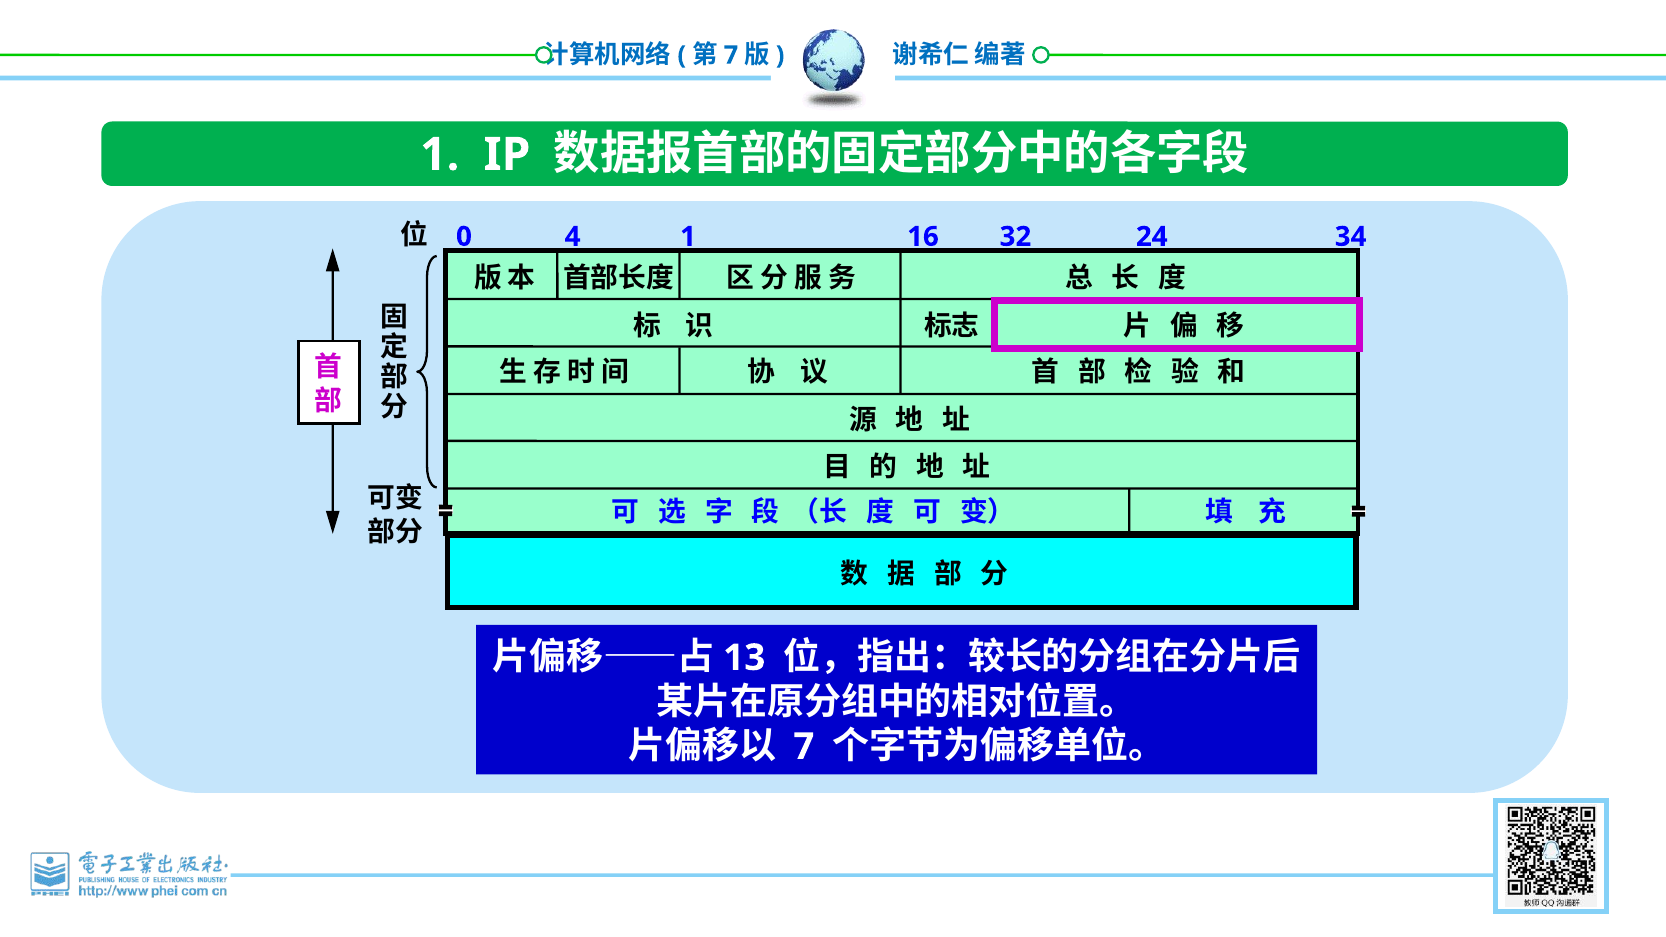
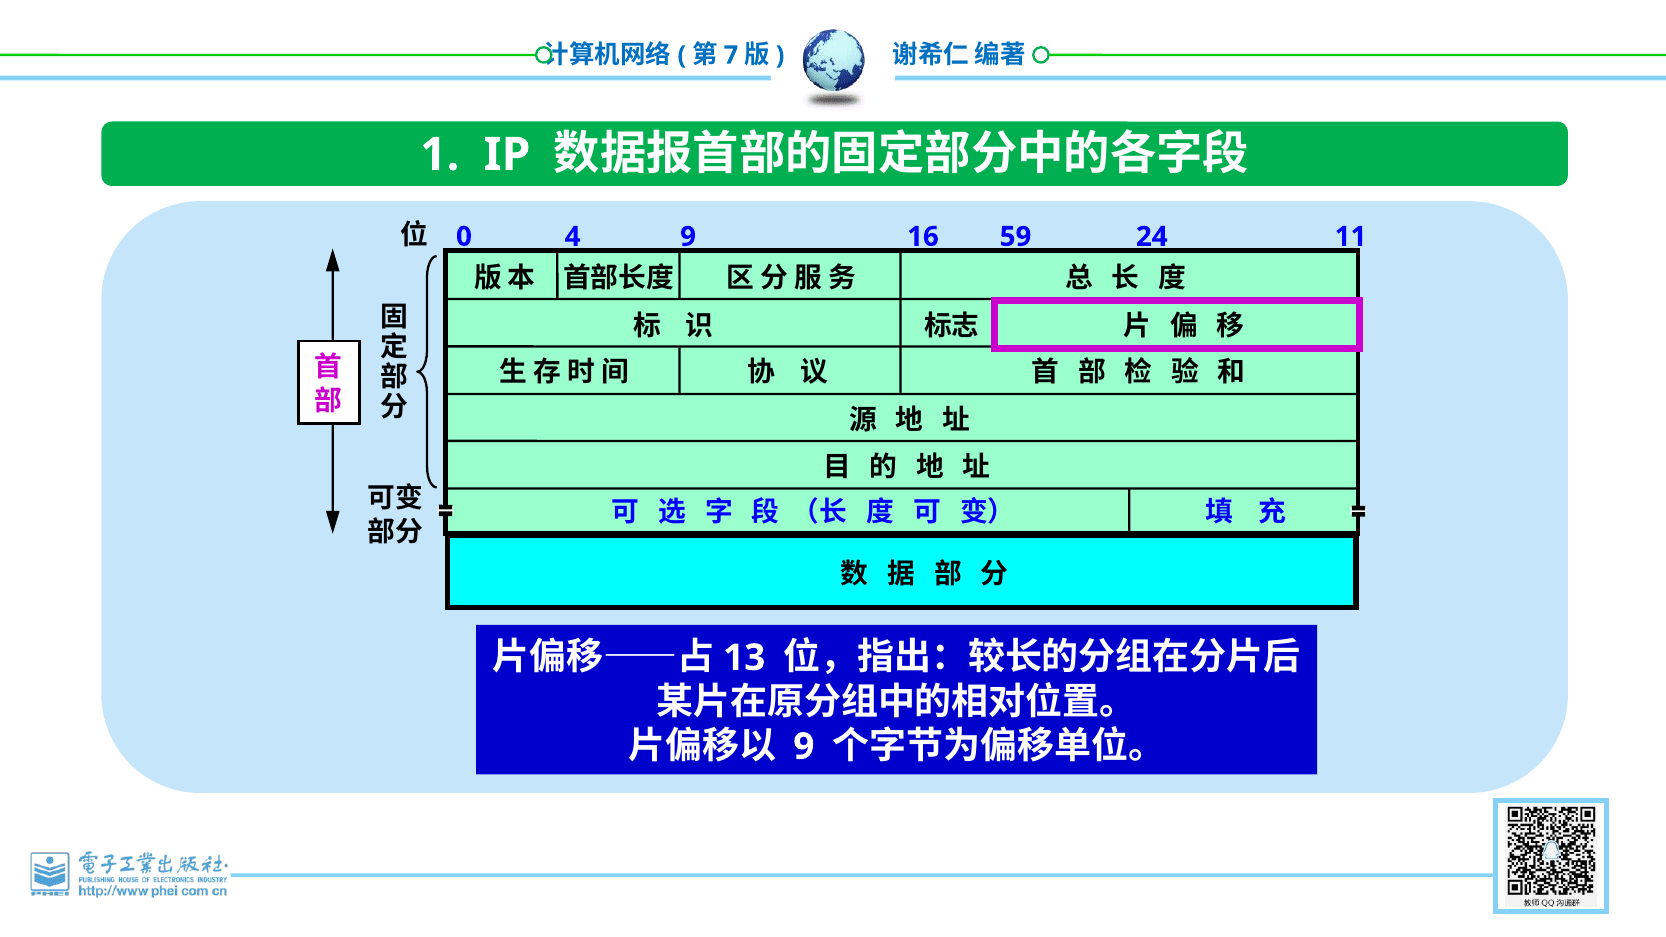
4 1: 1 -> 9
32: 32 -> 59
34: 34 -> 11
7 at (804, 747): 7 -> 9
